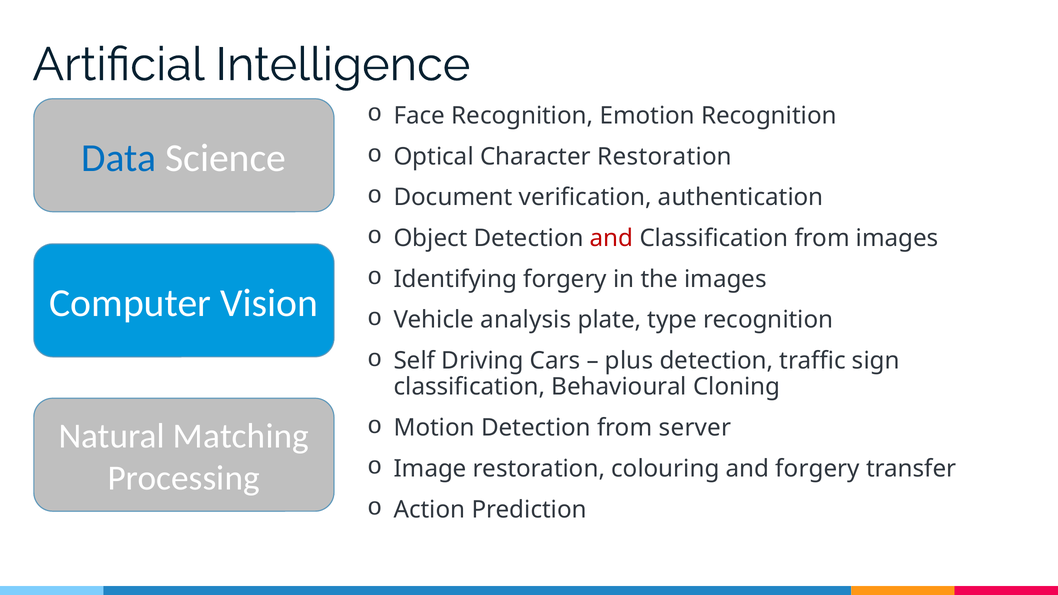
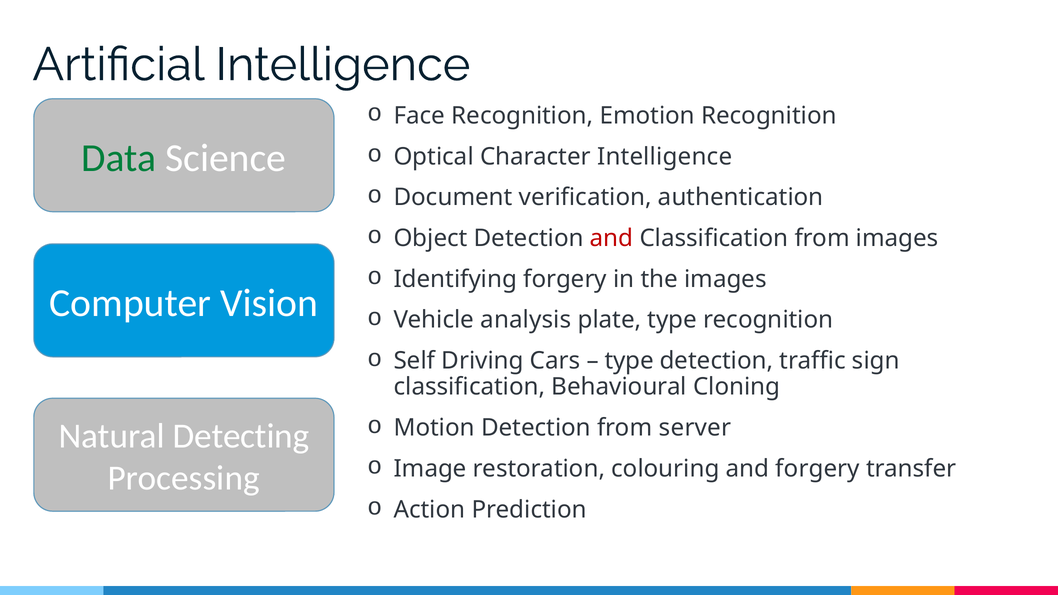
Data colour: blue -> green
Character Restoration: Restoration -> Intelligence
plus at (629, 361): plus -> type
Matching: Matching -> Detecting
